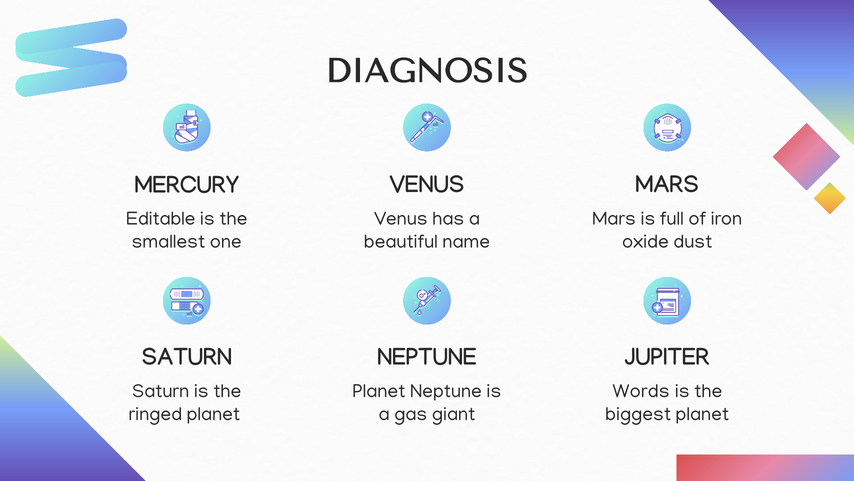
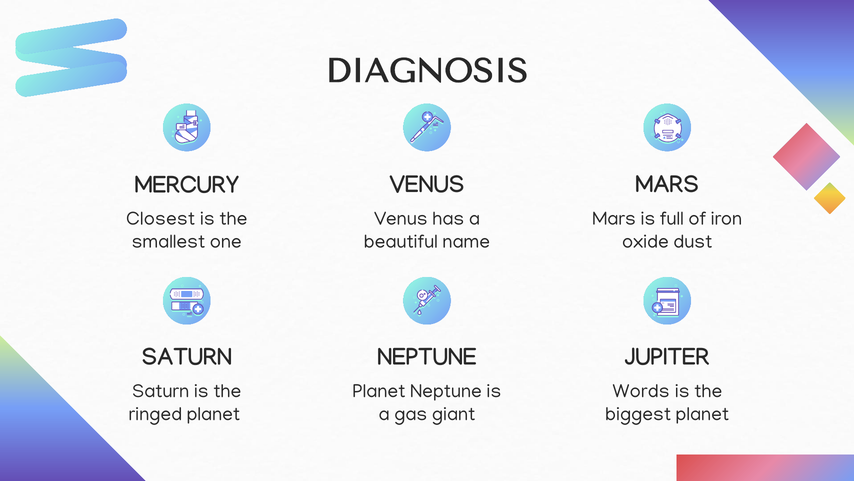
Editable: Editable -> Closest
